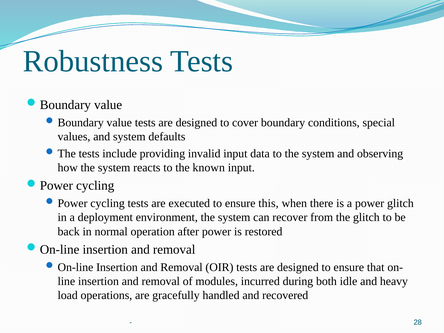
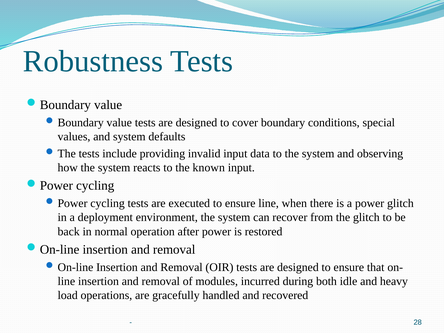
ensure this: this -> line
